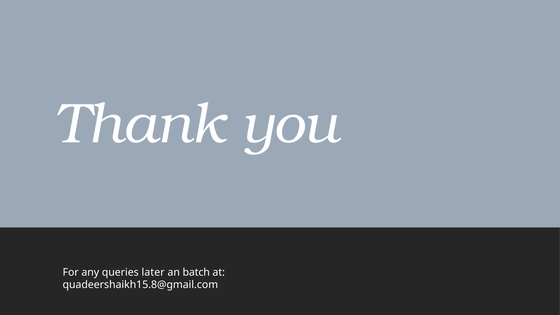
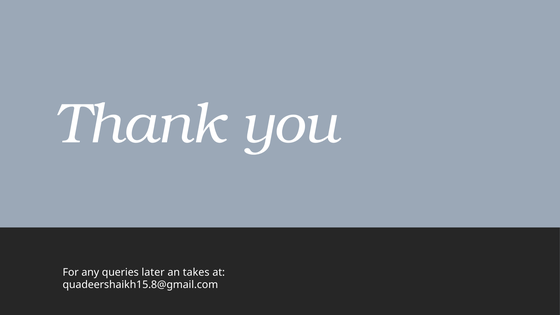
batch: batch -> takes
